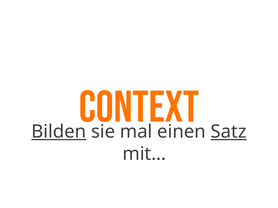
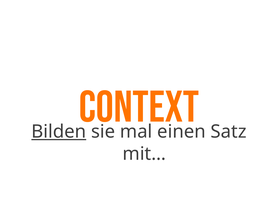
Satz underline: present -> none
